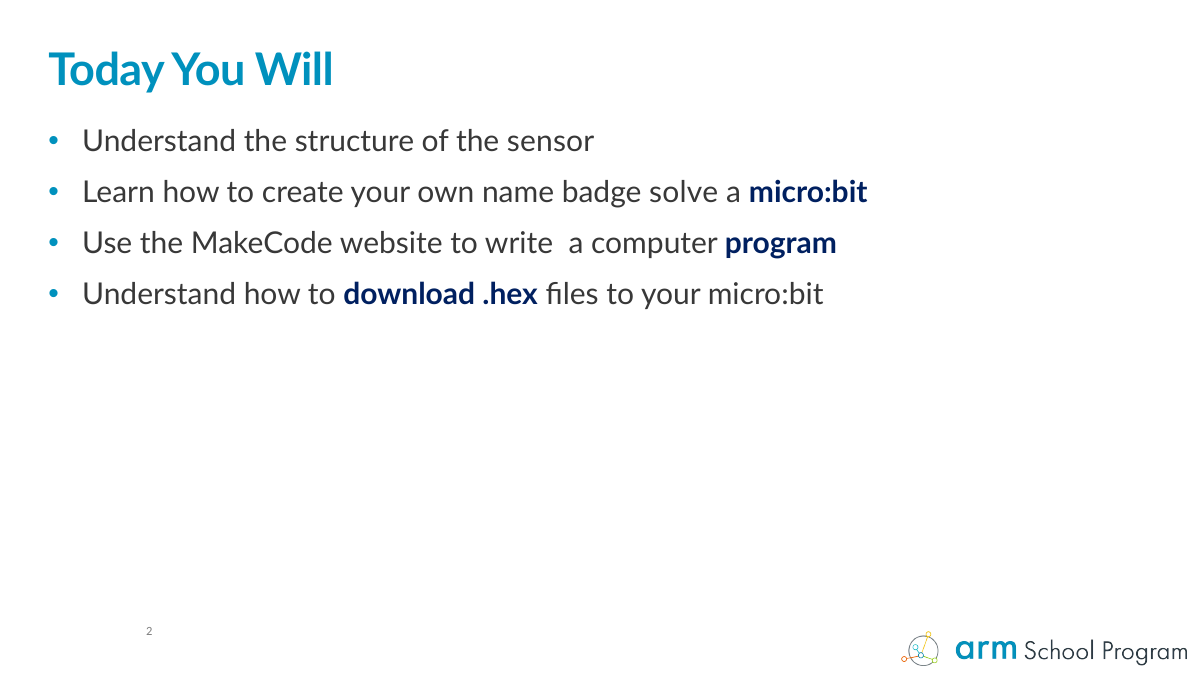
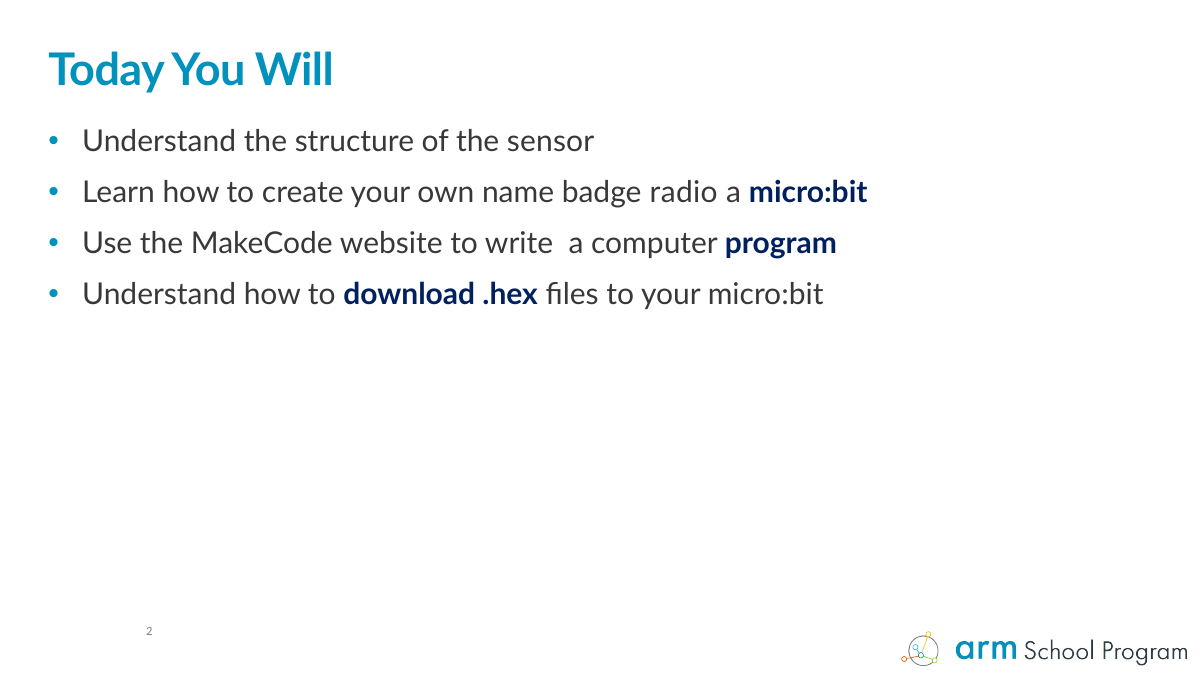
solve: solve -> radio
